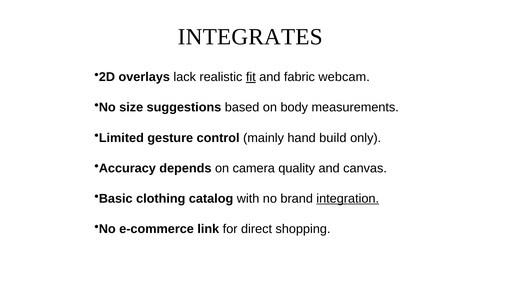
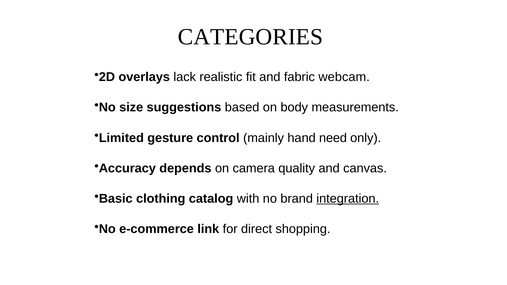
INTEGRATES: INTEGRATES -> CATEGORIES
fit underline: present -> none
build: build -> need
